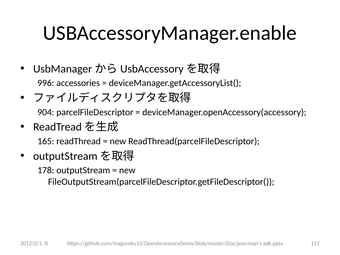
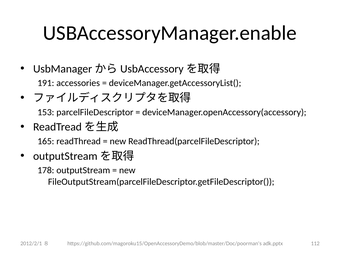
996: 996 -> 191
904: 904 -> 153
